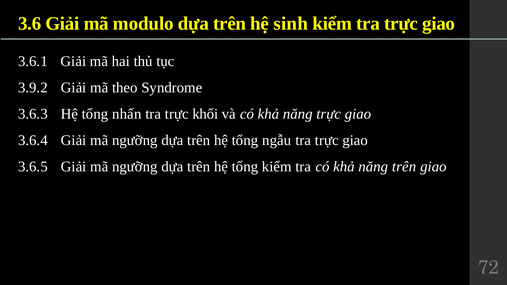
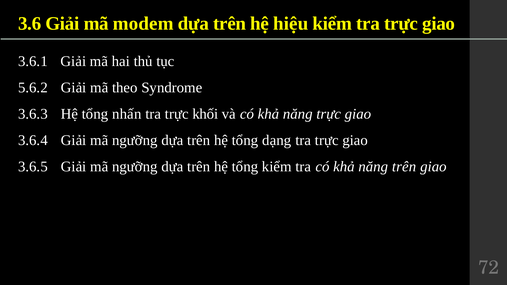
modulo: modulo -> modem
sinh: sinh -> hiệu
3.9.2: 3.9.2 -> 5.6.2
ngẫu: ngẫu -> dạng
